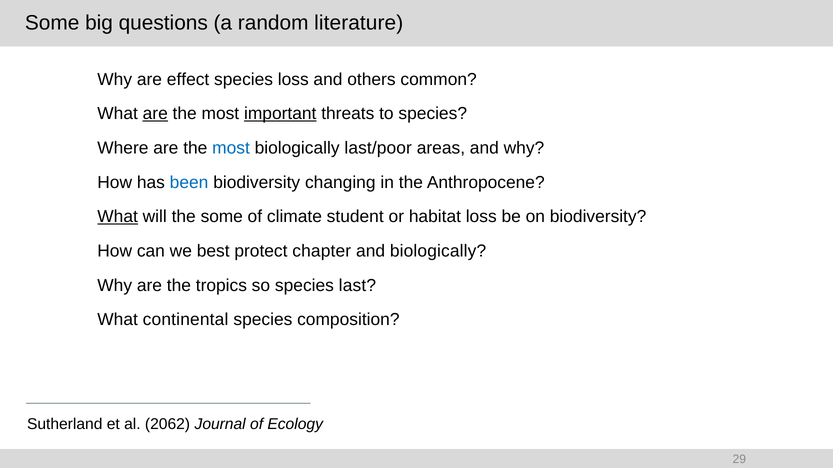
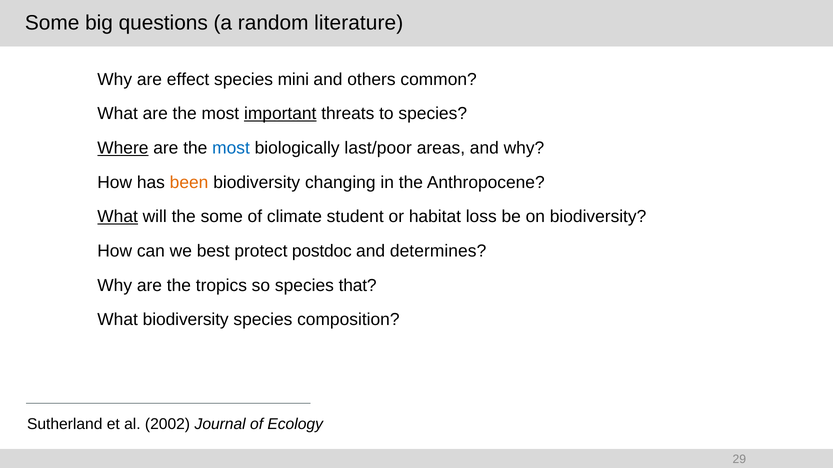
species loss: loss -> mini
are at (155, 114) underline: present -> none
Where underline: none -> present
been colour: blue -> orange
chapter: chapter -> postdoc
and biologically: biologically -> determines
last: last -> that
What continental: continental -> biodiversity
2062: 2062 -> 2002
